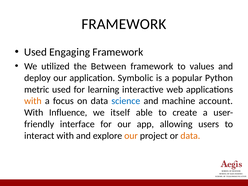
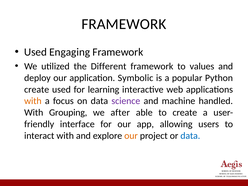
Between: Between -> Different
metric at (37, 89): metric -> create
science colour: blue -> purple
account: account -> handled
Influence: Influence -> Grouping
itself: itself -> after
data at (190, 136) colour: orange -> blue
